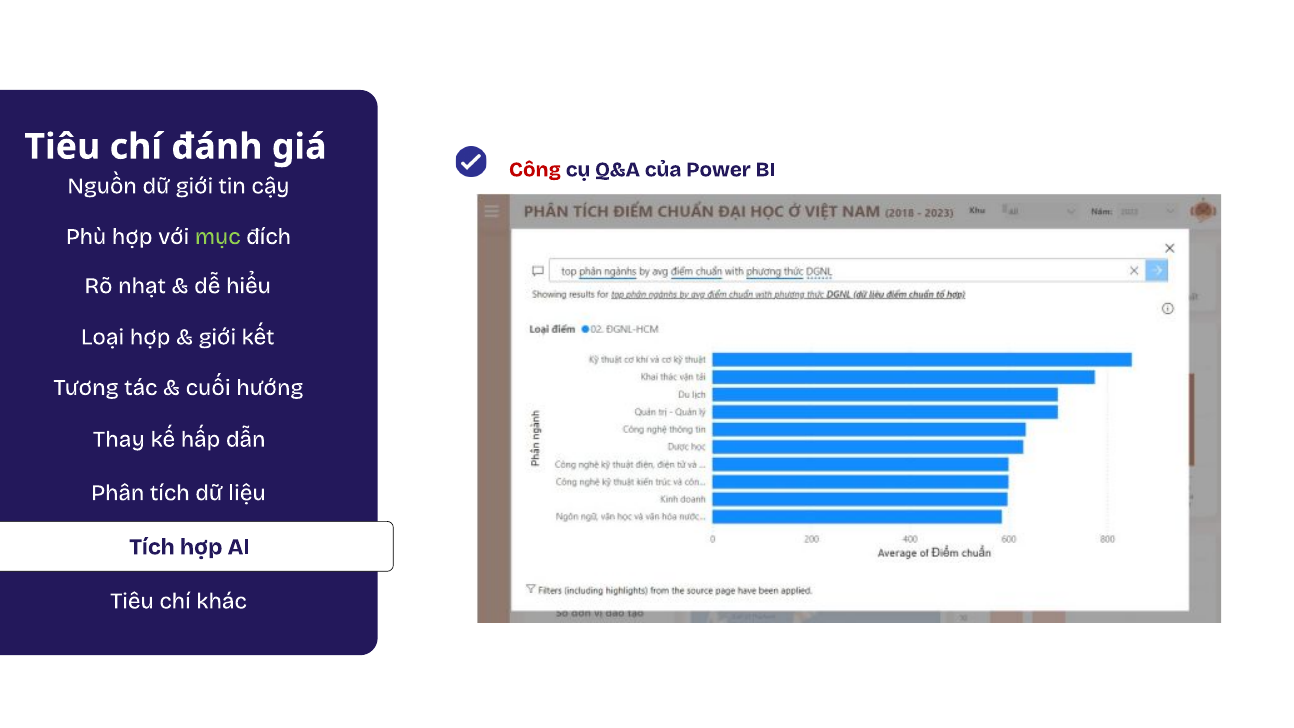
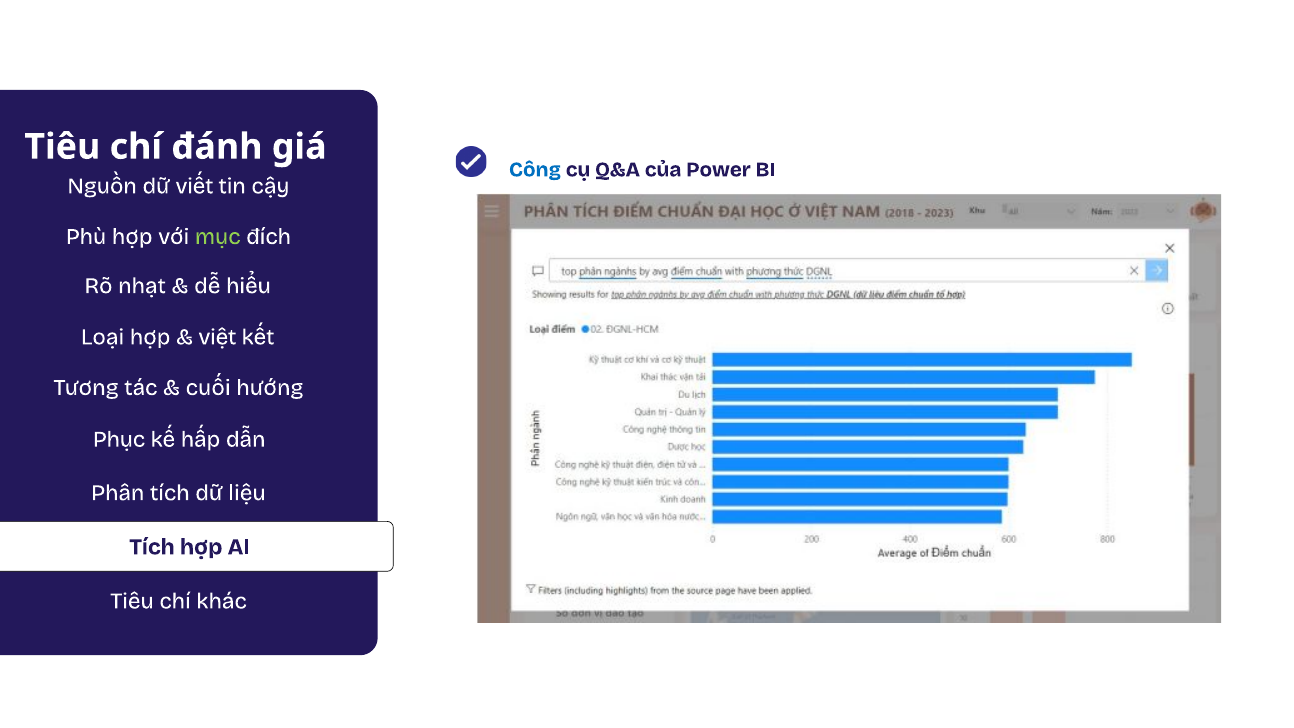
Công colour: red -> blue
dữ giới: giới -> viết
giới at (217, 337): giới -> việt
Thay: Thay -> Phục
